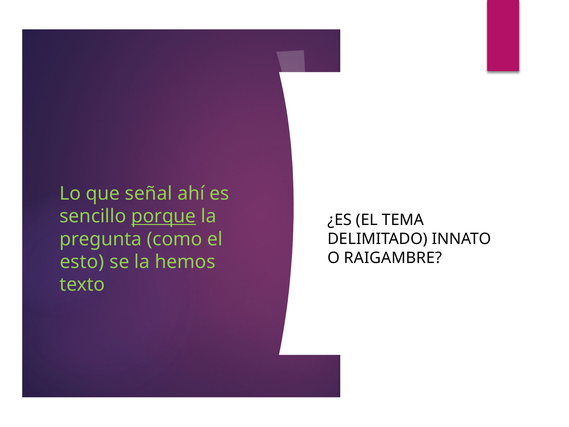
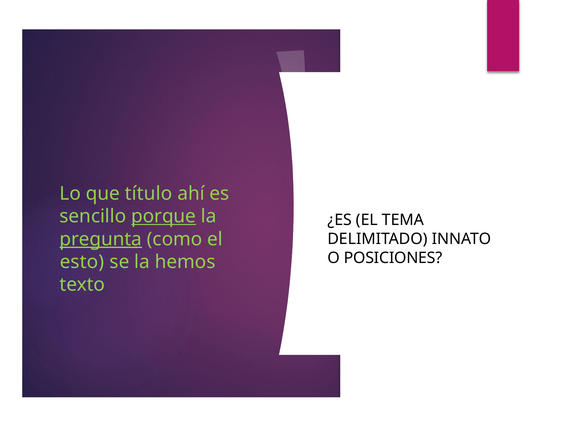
señal: señal -> título
pregunta underline: none -> present
RAIGAMBRE: RAIGAMBRE -> POSICIONES
